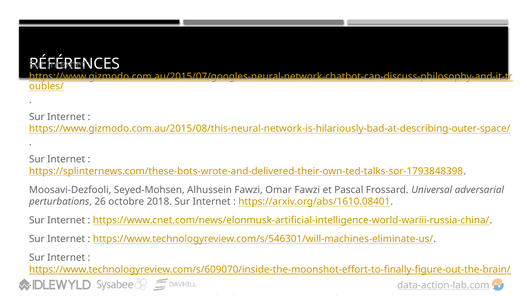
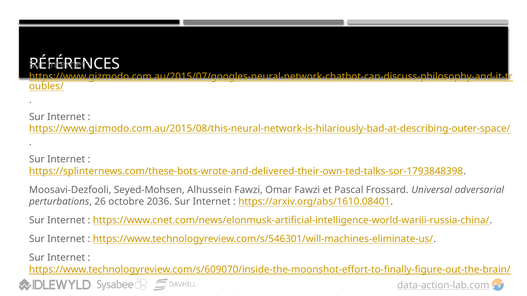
2018: 2018 -> 2036
